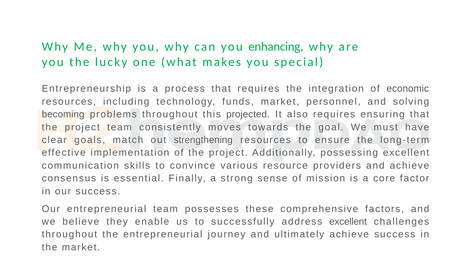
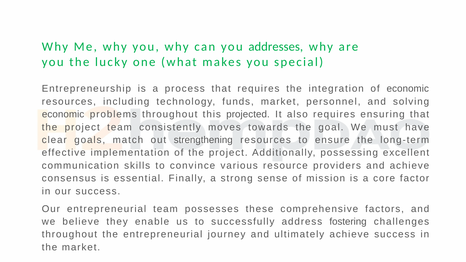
enhancing: enhancing -> addresses
becoming at (63, 114): becoming -> economic
address excellent: excellent -> fostering
